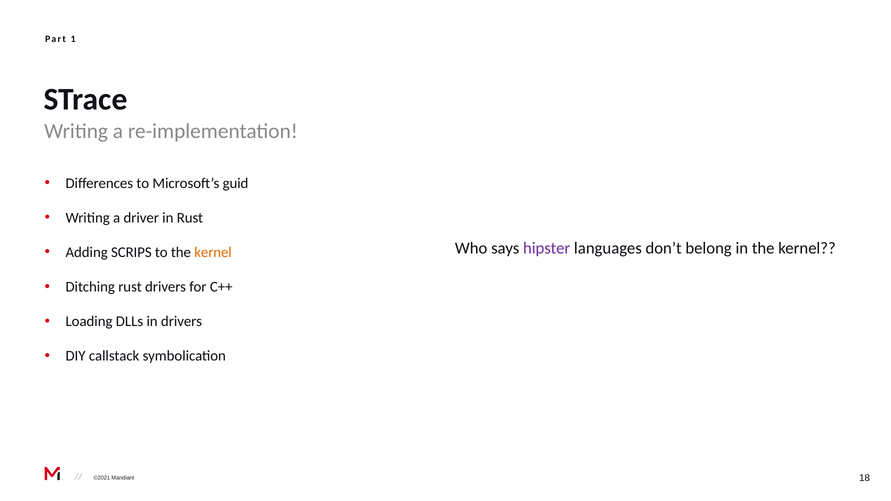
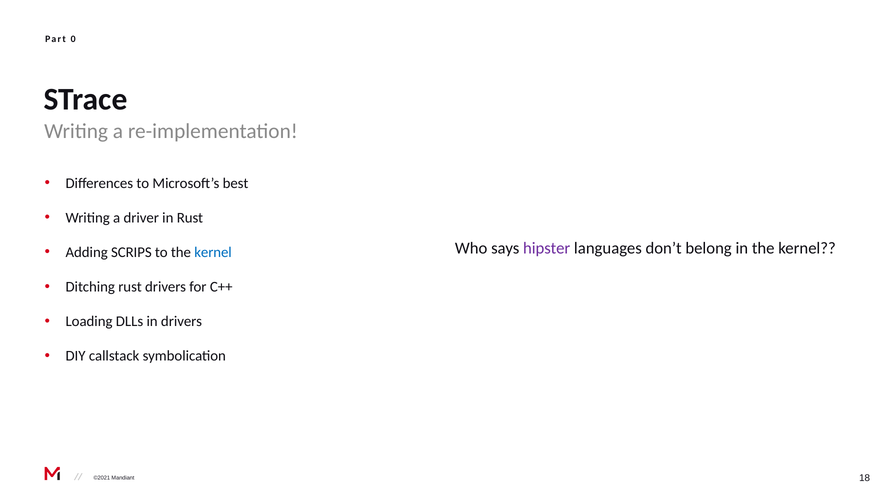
1: 1 -> 0
guid: guid -> best
kernel at (213, 252) colour: orange -> blue
